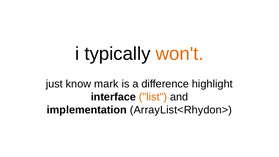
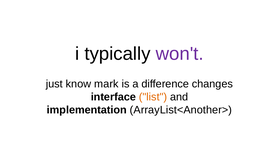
won't colour: orange -> purple
highlight: highlight -> changes
ArrayList<Rhydon>: ArrayList<Rhydon> -> ArrayList<Another>
